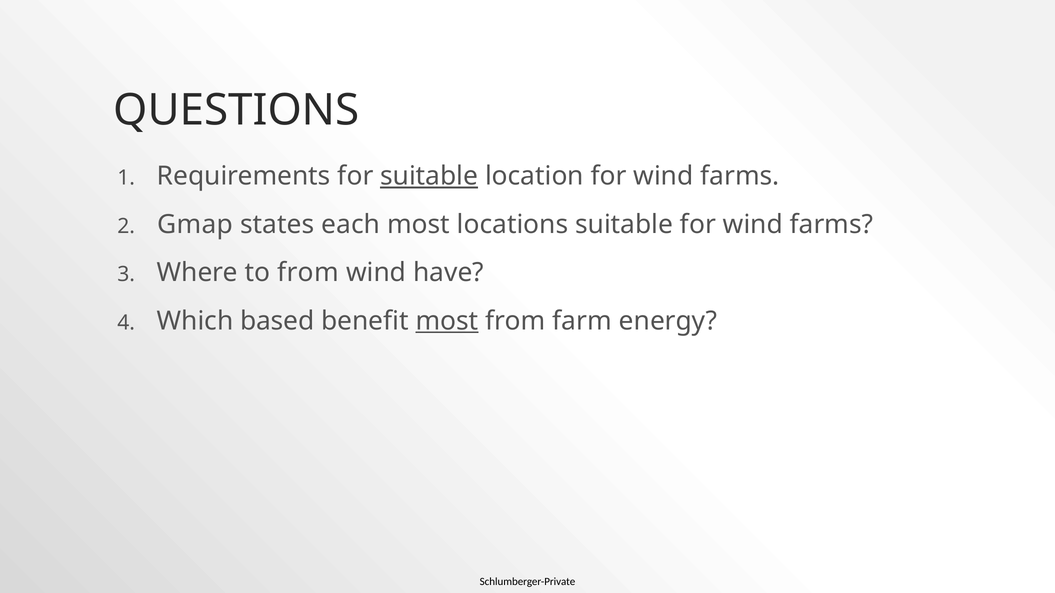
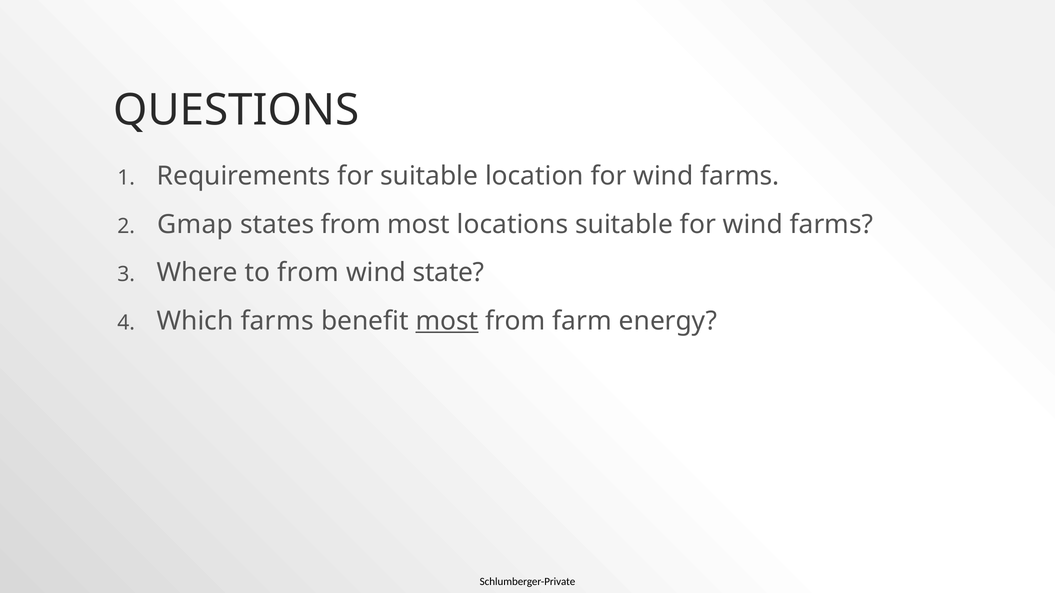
suitable at (429, 176) underline: present -> none
states each: each -> from
have: have -> state
Which based: based -> farms
